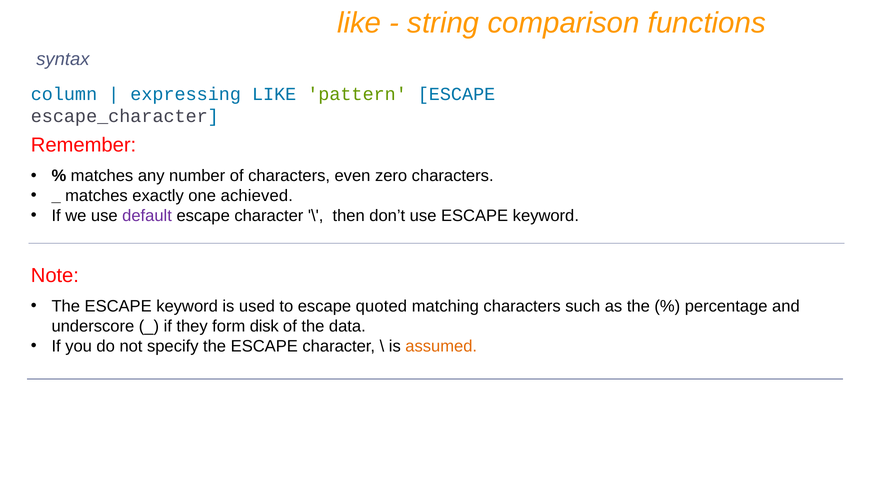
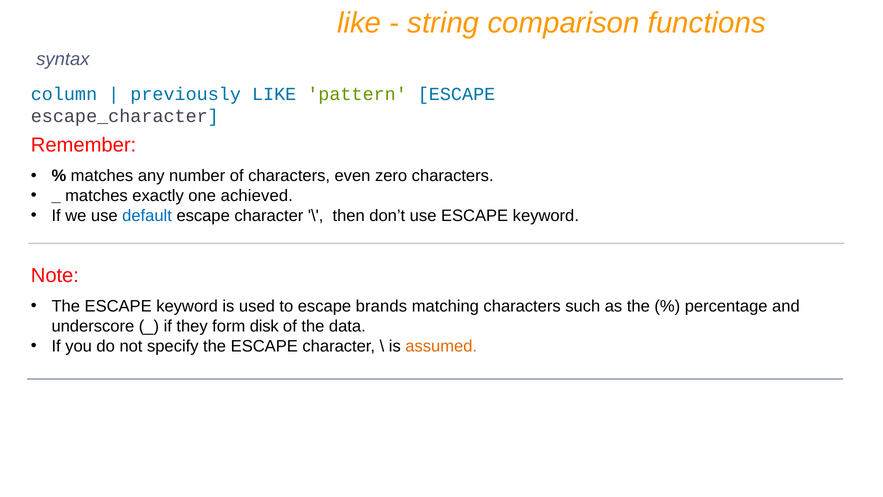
expressing: expressing -> previously
default colour: purple -> blue
quoted: quoted -> brands
